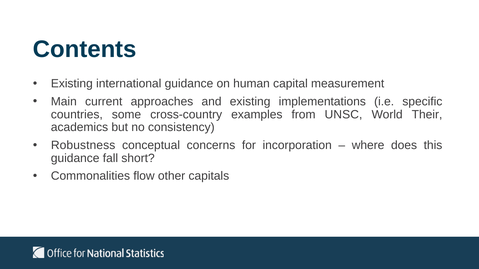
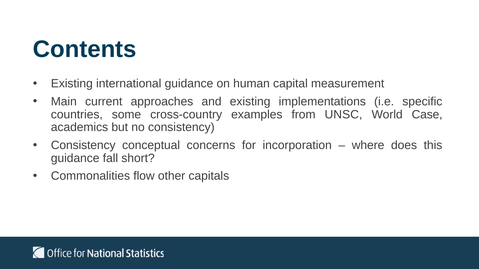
Their: Their -> Case
Robustness at (83, 145): Robustness -> Consistency
